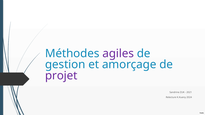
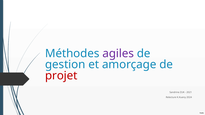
projet colour: purple -> red
